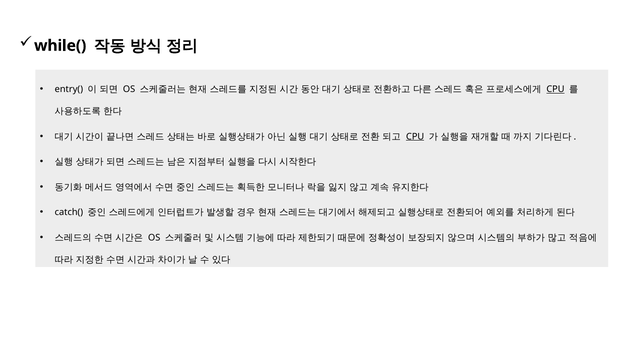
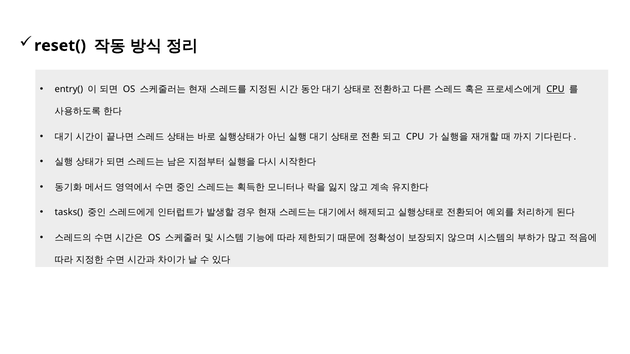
while(: while( -> reset(
CPU at (415, 137) underline: present -> none
catch(: catch( -> tasks(
